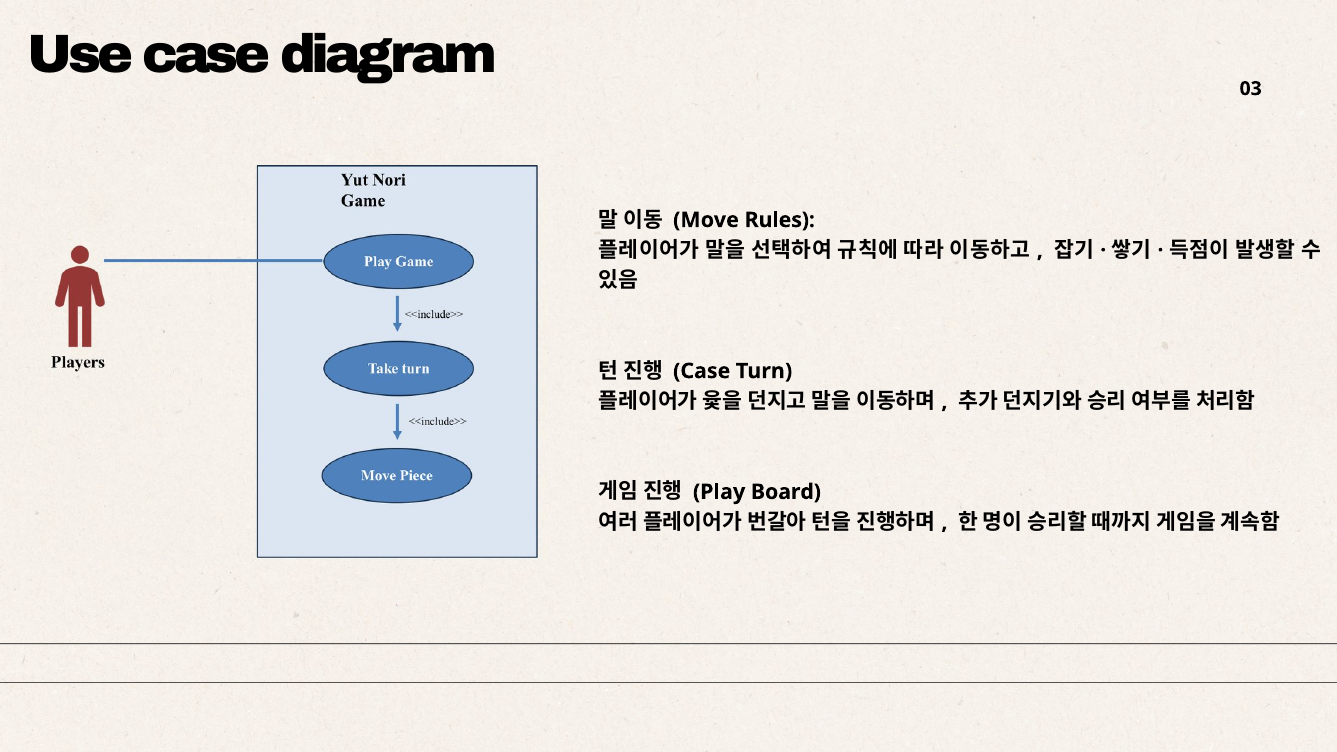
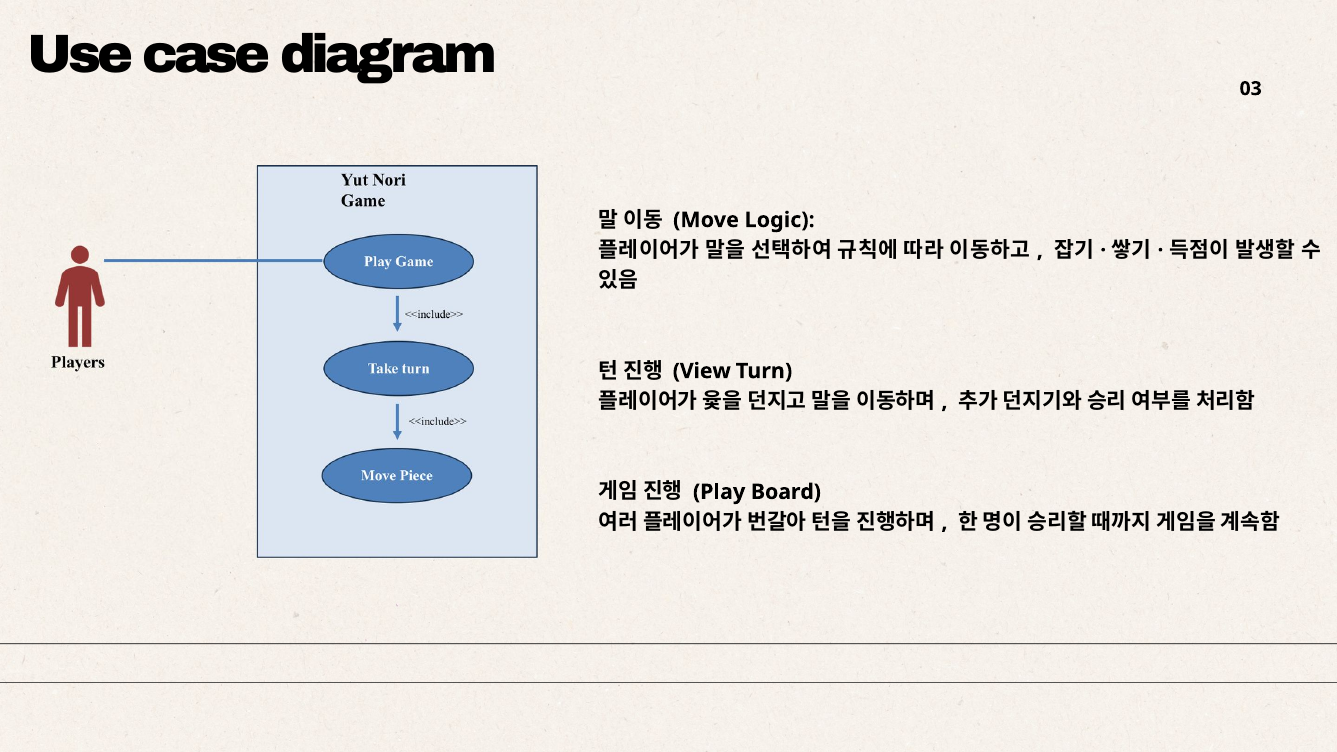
Rules: Rules -> Logic
Case at (702, 371): Case -> View
